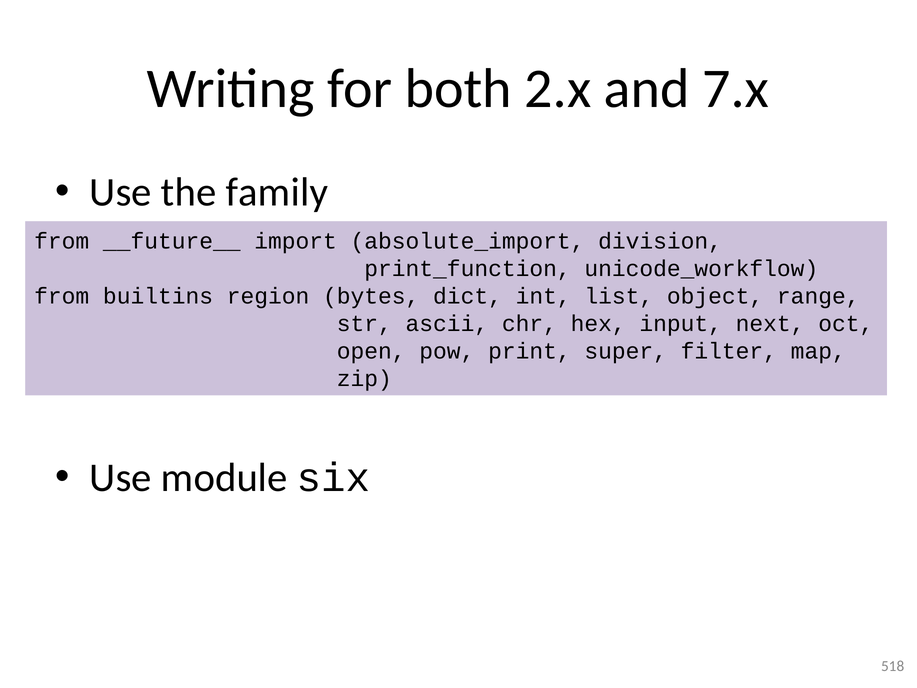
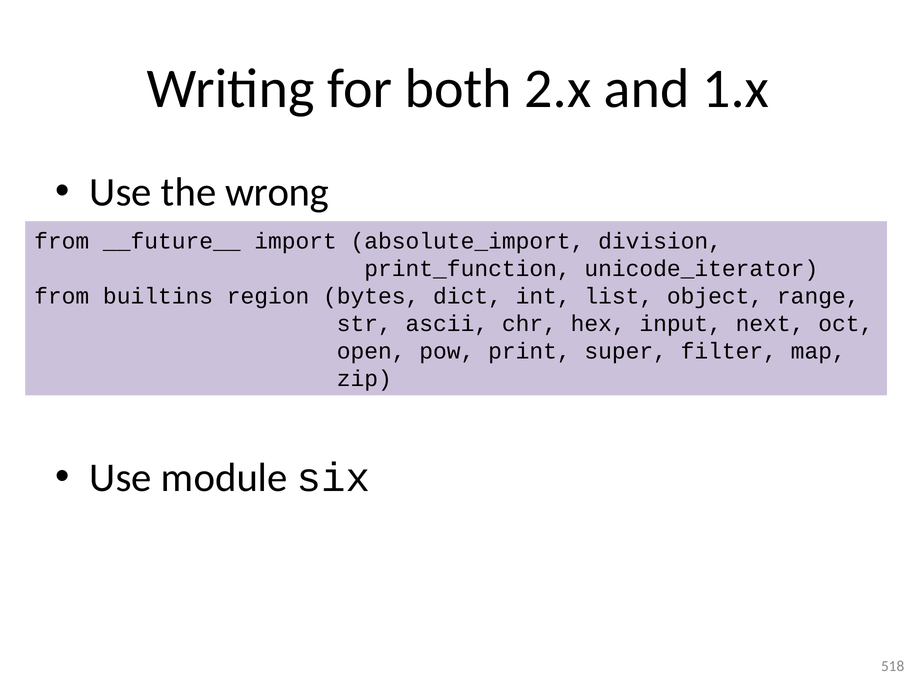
7.x: 7.x -> 1.x
family: family -> wrong
unicode_workflow: unicode_workflow -> unicode_iterator
